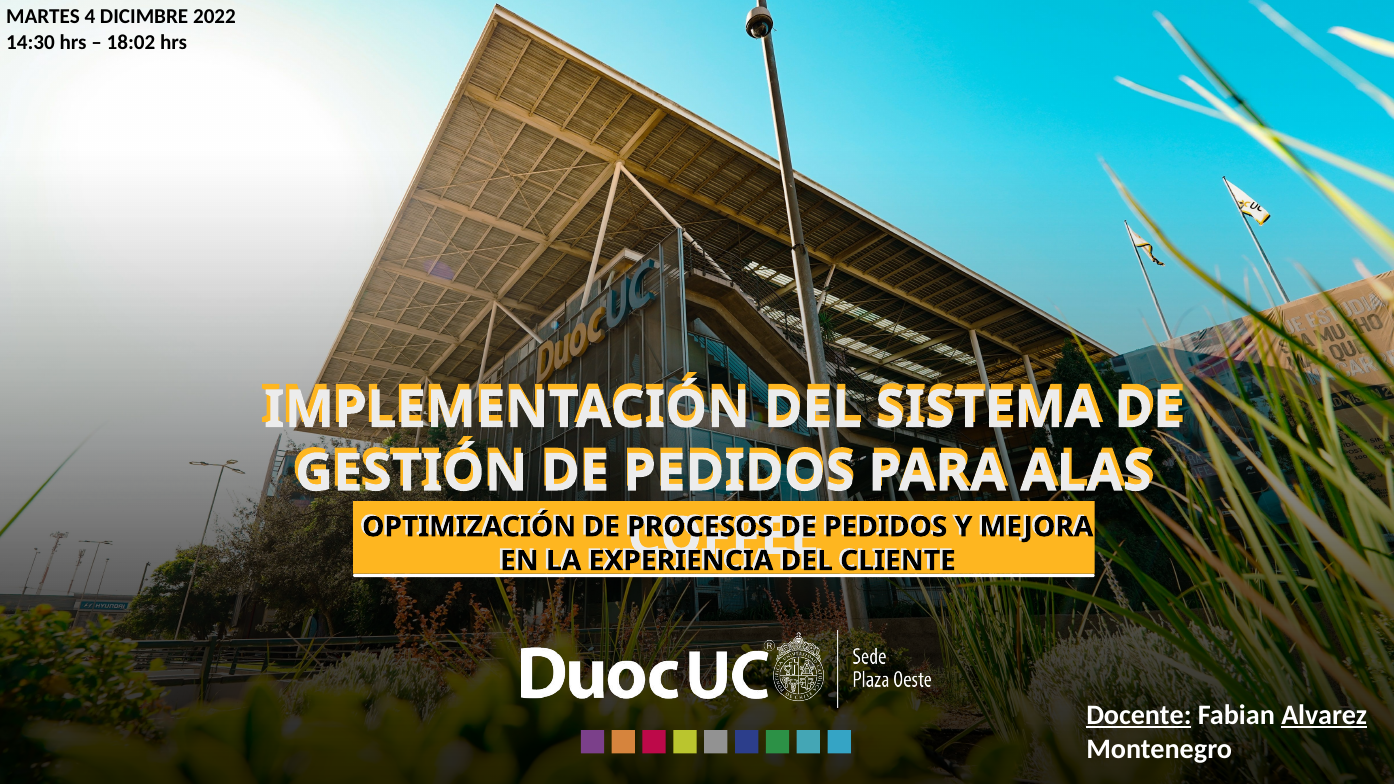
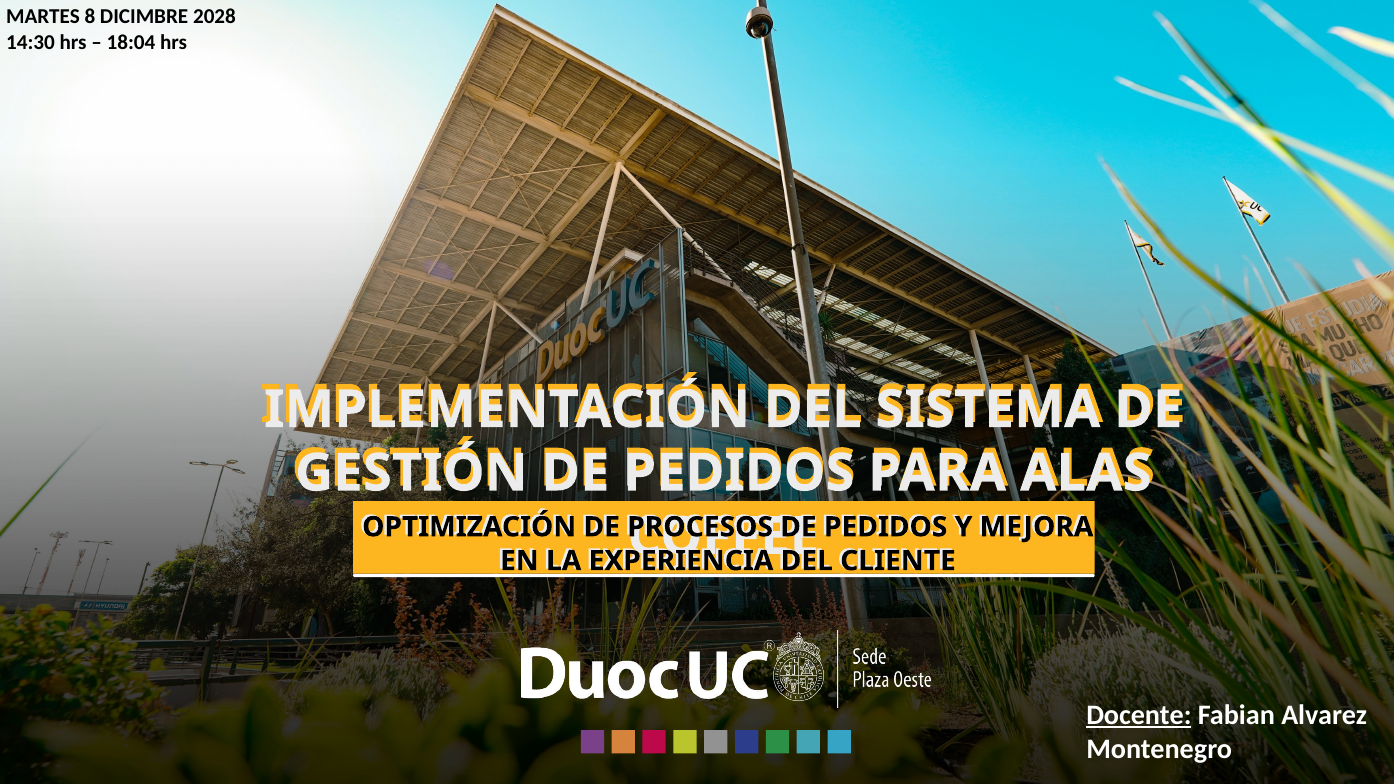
4: 4 -> 8
2022: 2022 -> 2028
18:02: 18:02 -> 18:04
Alvarez underline: present -> none
